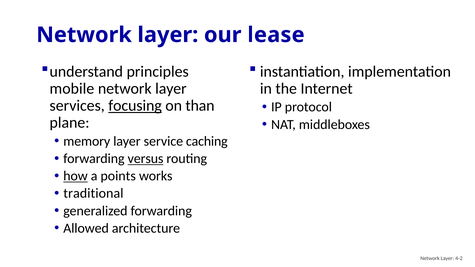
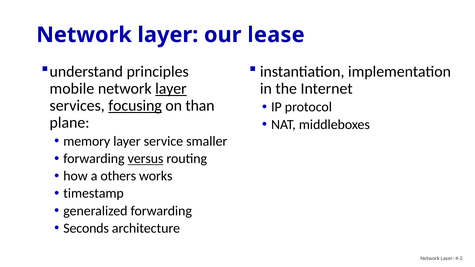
layer at (171, 89) underline: none -> present
caching: caching -> smaller
how underline: present -> none
points: points -> others
traditional: traditional -> timestamp
Allowed: Allowed -> Seconds
